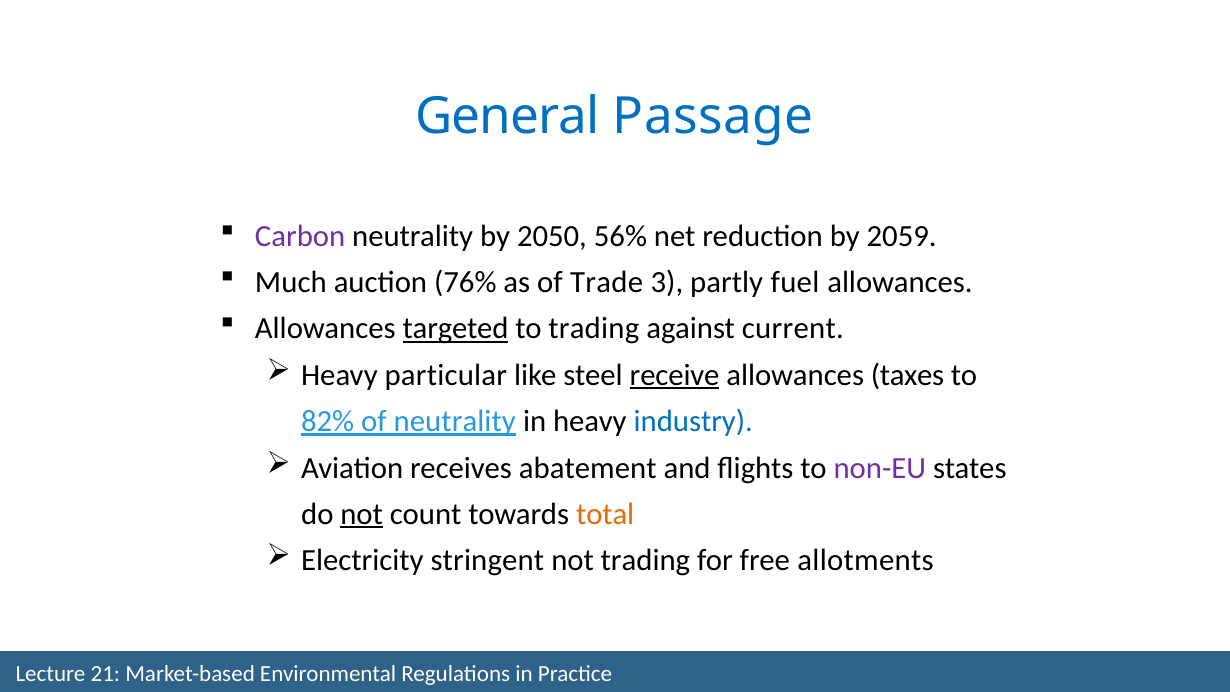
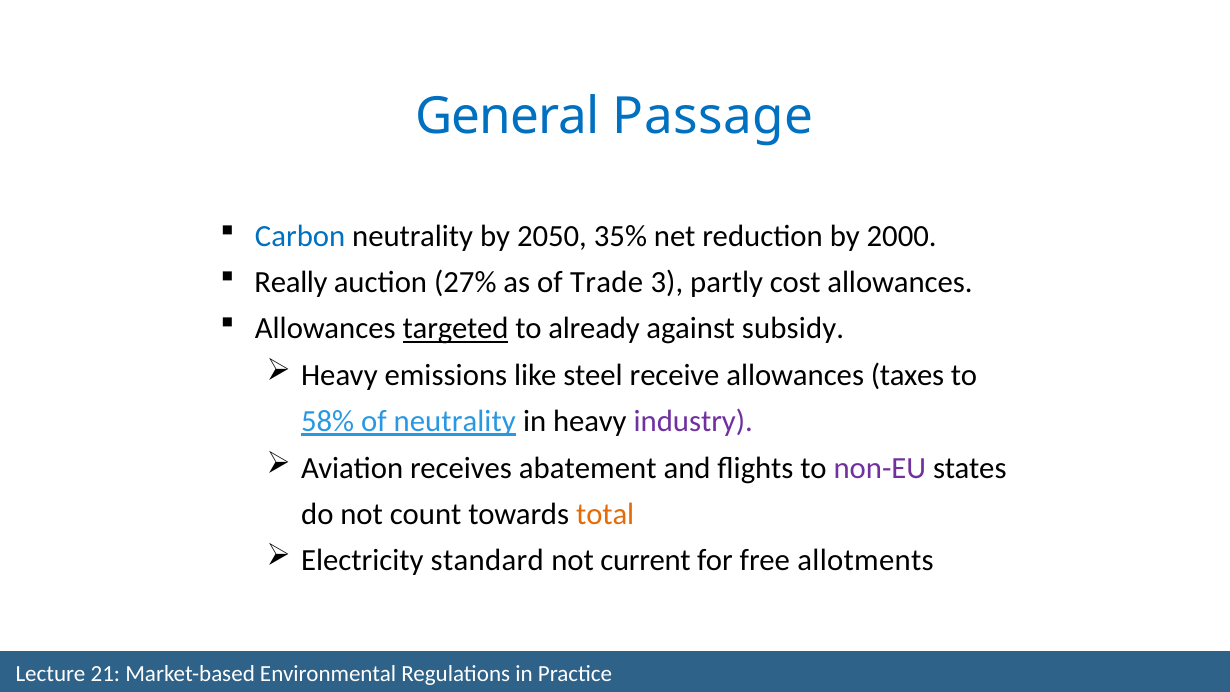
Carbon colour: purple -> blue
56%: 56% -> 35%
2059: 2059 -> 2000
Much: Much -> Really
76%: 76% -> 27%
fuel: fuel -> cost
to trading: trading -> already
current: current -> subsidy
particular: particular -> emissions
receive underline: present -> none
82%: 82% -> 58%
industry colour: blue -> purple
not at (362, 514) underline: present -> none
stringent: stringent -> standard
not trading: trading -> current
